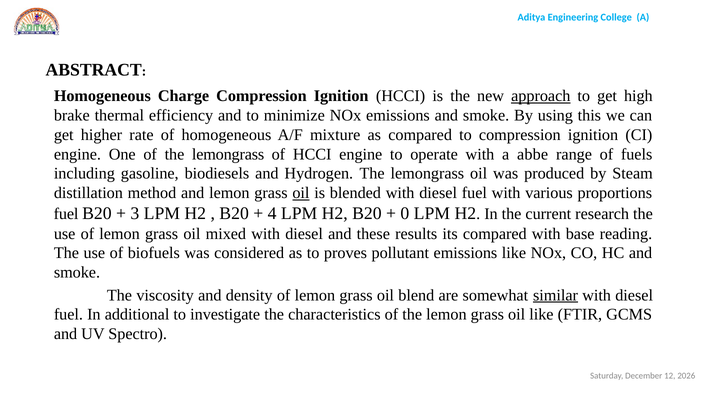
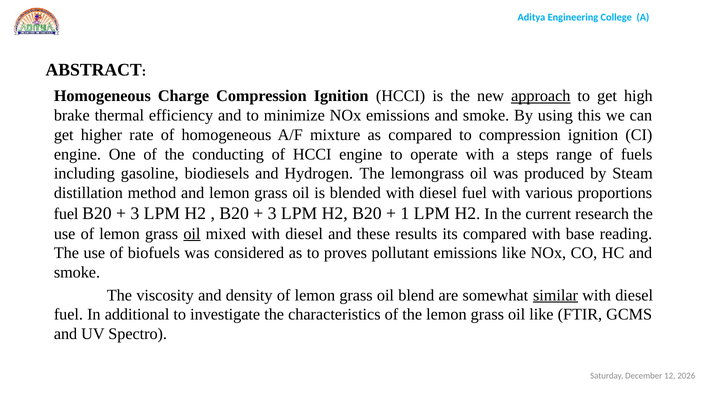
of the lemongrass: lemongrass -> conducting
abbe: abbe -> steps
oil at (301, 193) underline: present -> none
4 at (272, 213): 4 -> 3
0: 0 -> 1
oil at (192, 233) underline: none -> present
